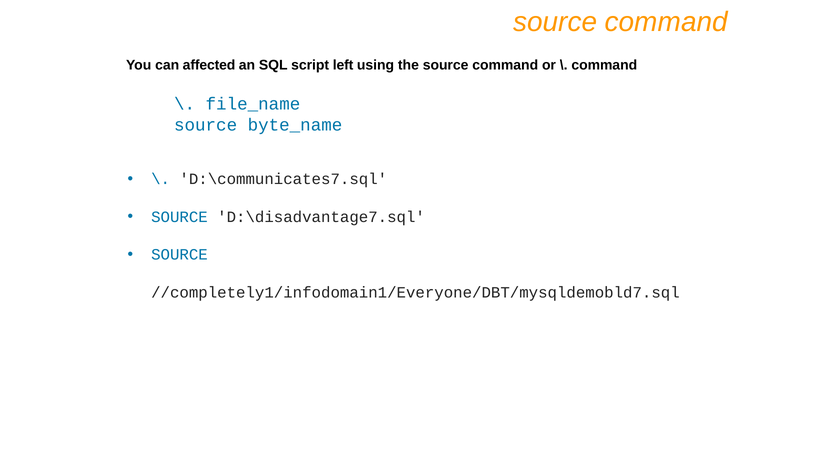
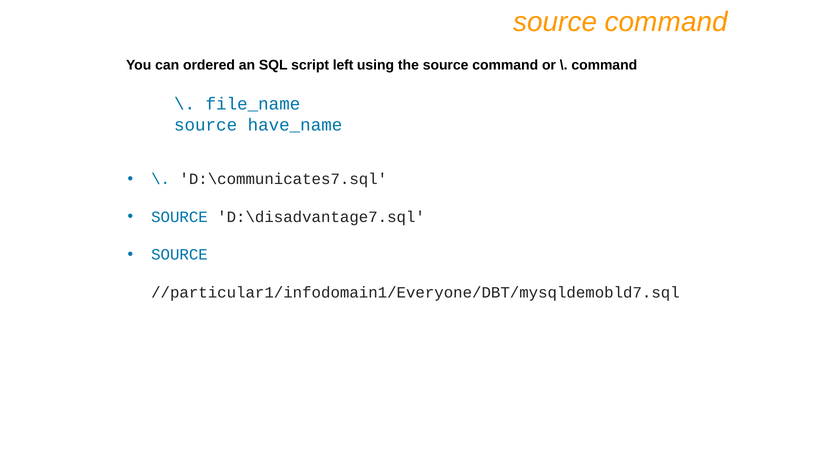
affected: affected -> ordered
byte_name: byte_name -> have_name
//completely1/infodomain1/Everyone/DBT/mysqldemobld7.sql: //completely1/infodomain1/Everyone/DBT/mysqldemobld7.sql -> //particular1/infodomain1/Everyone/DBT/mysqldemobld7.sql
